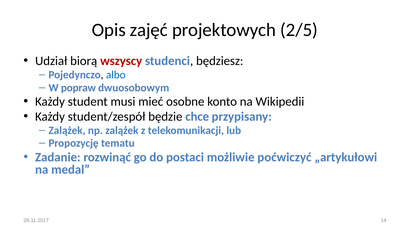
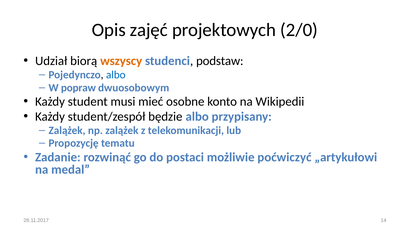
2/5: 2/5 -> 2/0
wszyscy colour: red -> orange
będziesz: będziesz -> podstaw
będzie chce: chce -> albo
